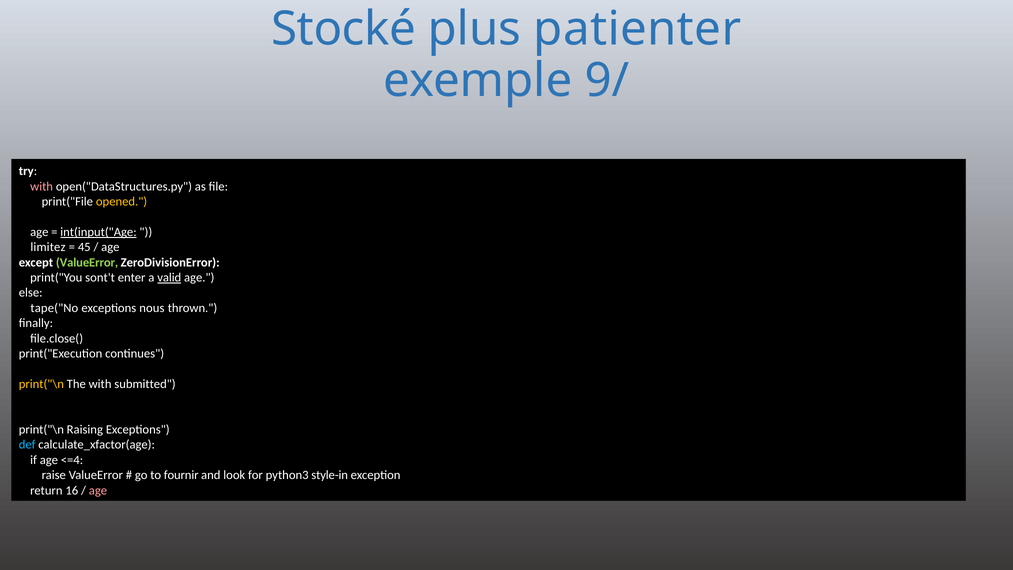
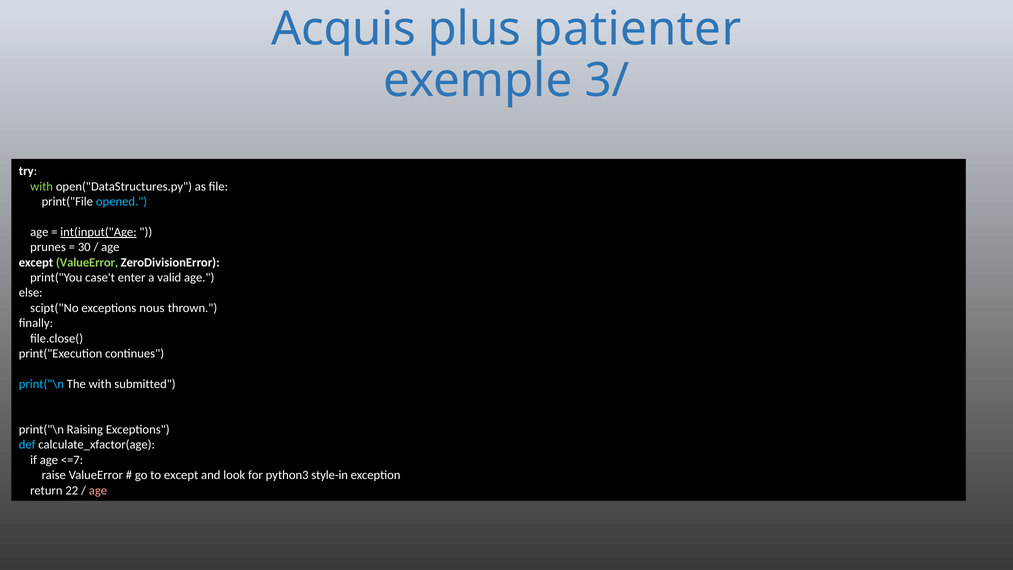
Stocké: Stocké -> Acquis
9/: 9/ -> 3/
with at (42, 186) colour: pink -> light green
opened colour: yellow -> light blue
limitez: limitez -> prunes
45: 45 -> 30
sont't: sont't -> case't
valid underline: present -> none
tape("No: tape("No -> scipt("No
print("\n at (41, 384) colour: yellow -> light blue
<=4: <=4 -> <=7
to fournir: fournir -> except
16: 16 -> 22
